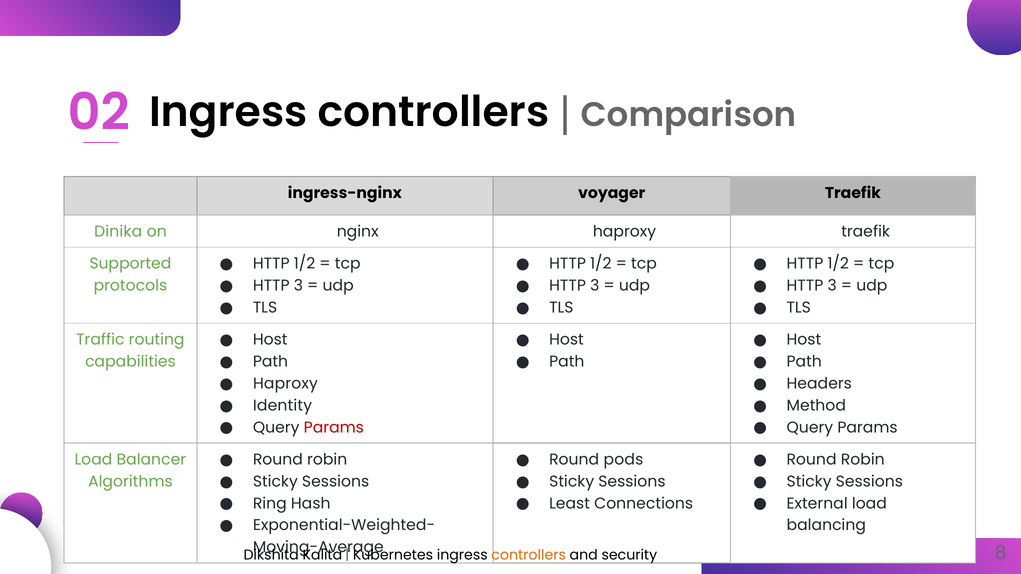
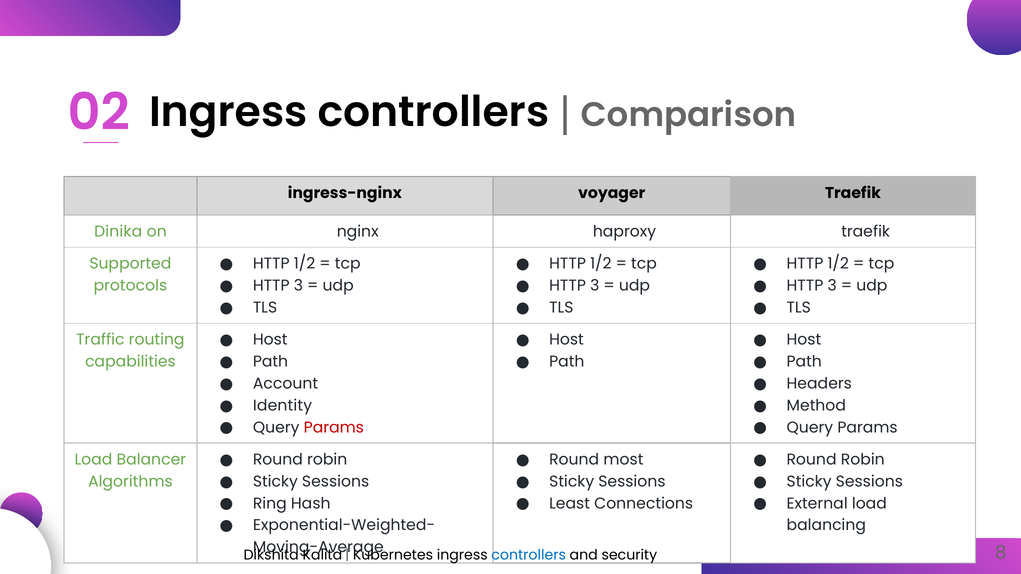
Haproxy at (285, 384): Haproxy -> Account
pods: pods -> most
controllers at (529, 555) colour: orange -> blue
